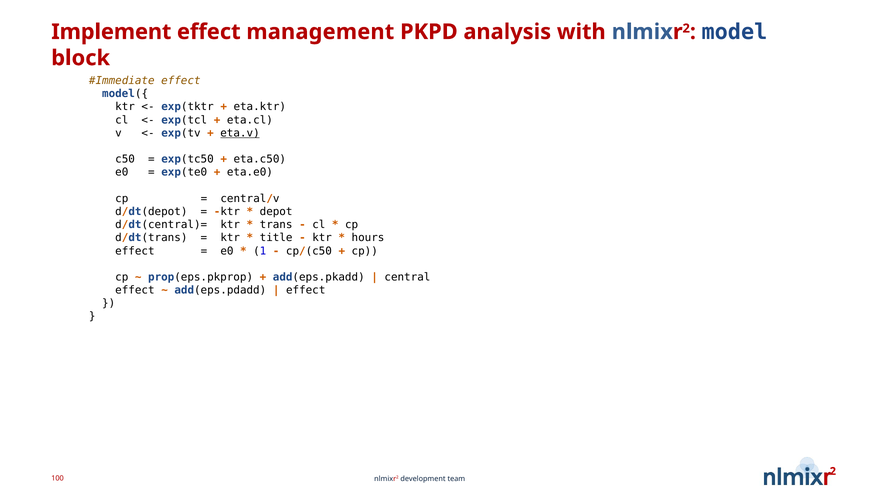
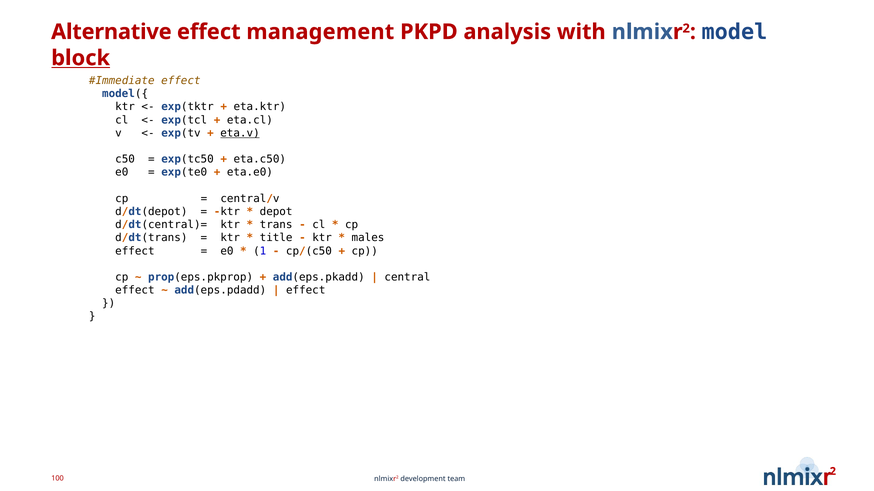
Implement: Implement -> Alternative
block underline: none -> present
hours: hours -> males
